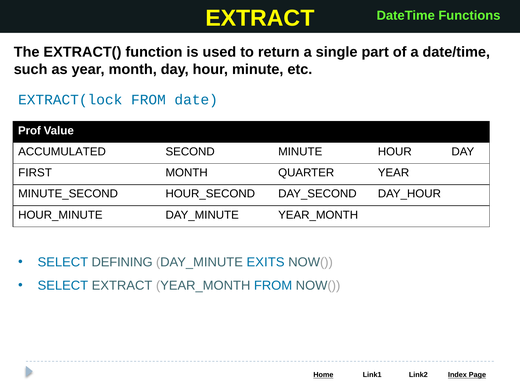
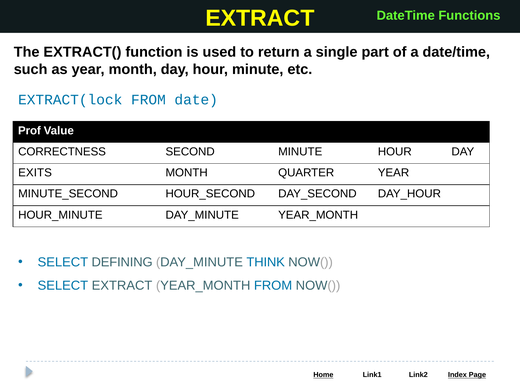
ACCUMULATED: ACCUMULATED -> CORRECTNESS
FIRST: FIRST -> EXITS
EXITS: EXITS -> THINK
